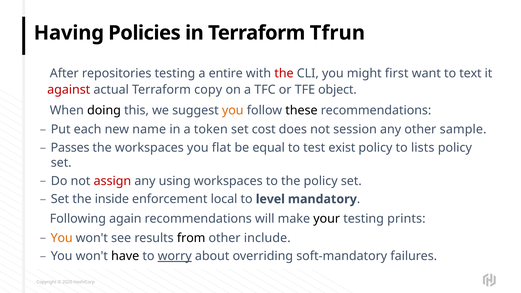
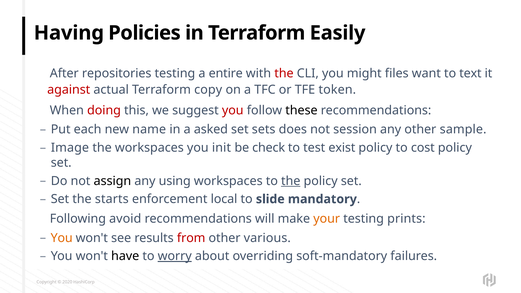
Tfrun: Tfrun -> Easily
first: first -> files
object: object -> token
doing colour: black -> red
you at (233, 110) colour: orange -> red
token: token -> asked
cost: cost -> sets
Passes: Passes -> Image
flat: flat -> init
equal: equal -> check
lists: lists -> cost
assign colour: red -> black
the at (291, 181) underline: none -> present
inside: inside -> starts
level: level -> slide
again: again -> avoid
your colour: black -> orange
from colour: black -> red
include: include -> various
